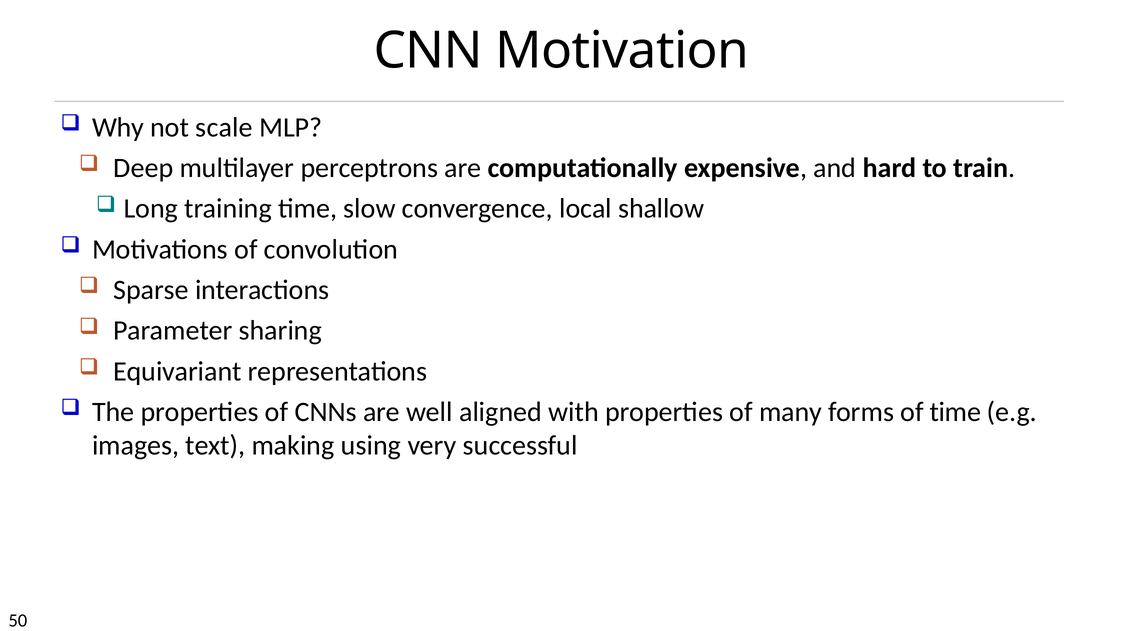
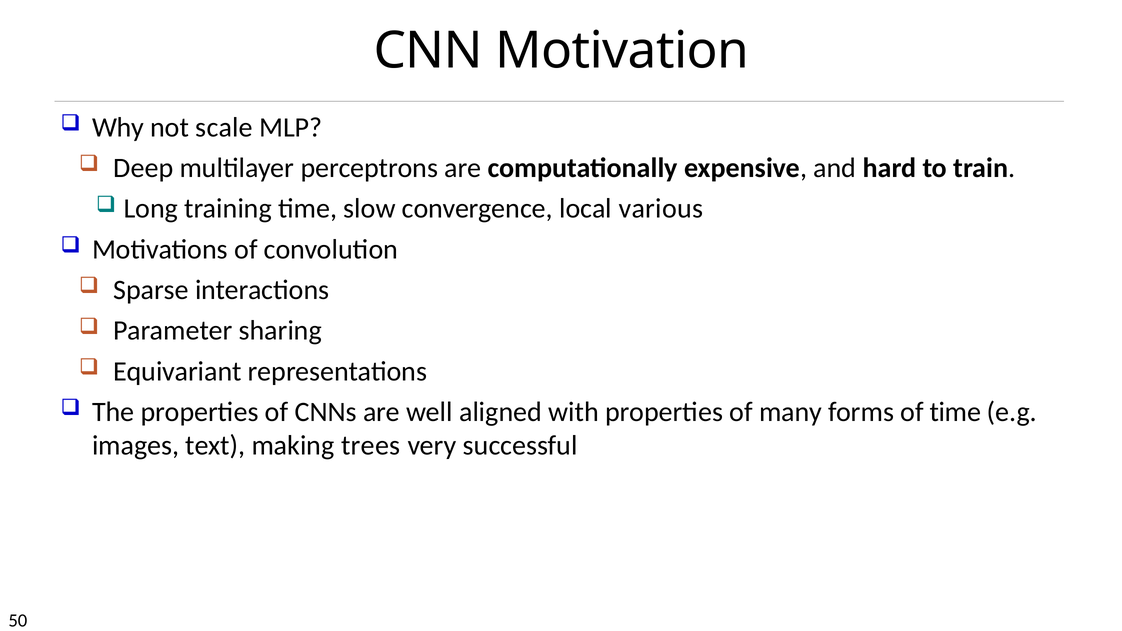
shallow: shallow -> various
using: using -> trees
